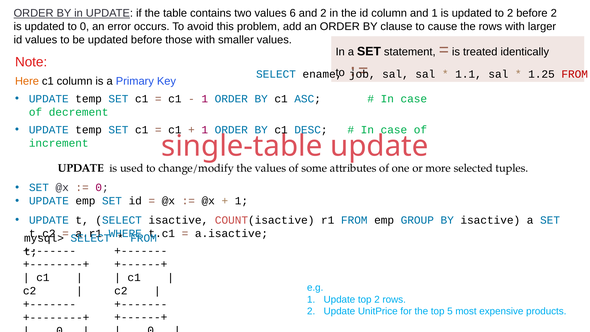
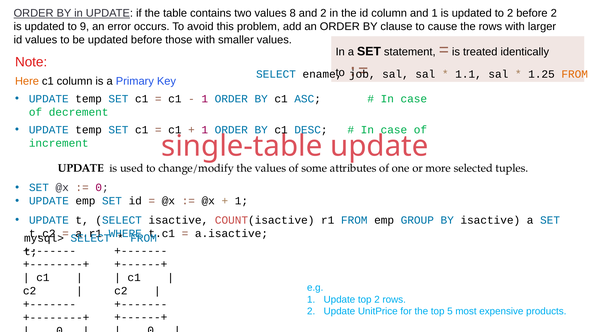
values 6: 6 -> 8
to 0: 0 -> 9
FROM at (575, 74) colour: red -> orange
